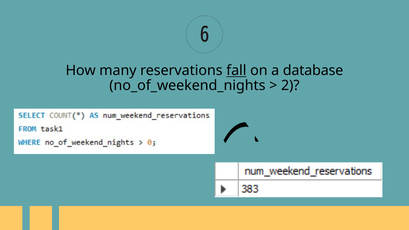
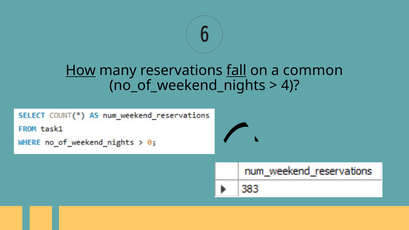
How underline: none -> present
database: database -> common
2: 2 -> 4
